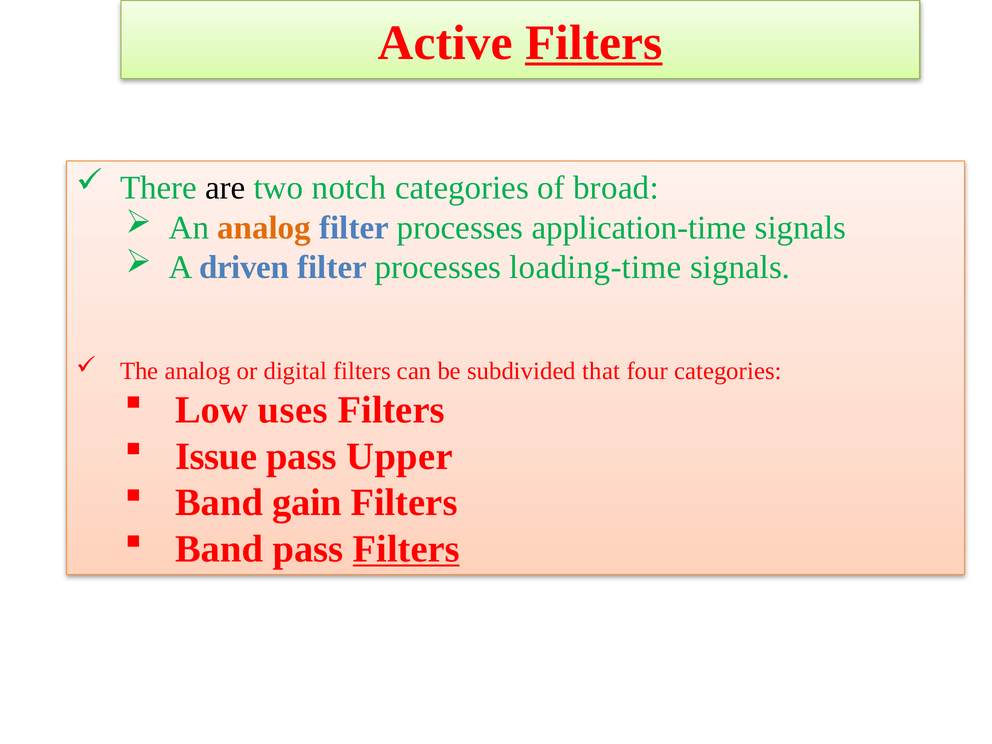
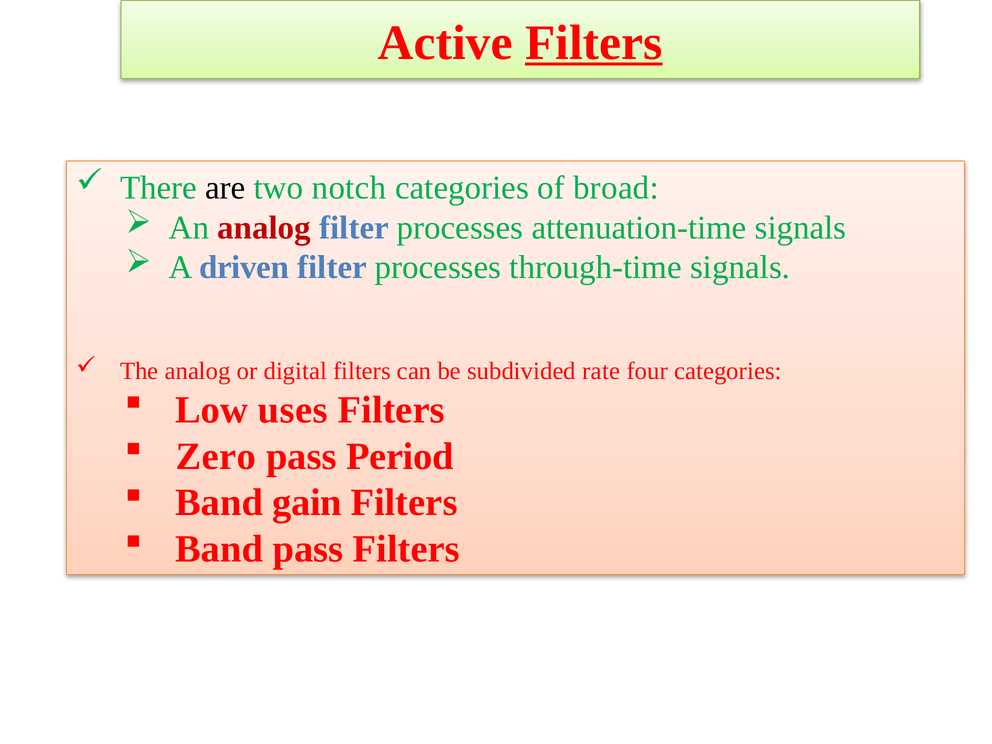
analog at (264, 228) colour: orange -> red
application-time: application-time -> attenuation-time
loading-time: loading-time -> through-time
that: that -> rate
Issue: Issue -> Zero
Upper: Upper -> Period
Filters at (406, 549) underline: present -> none
